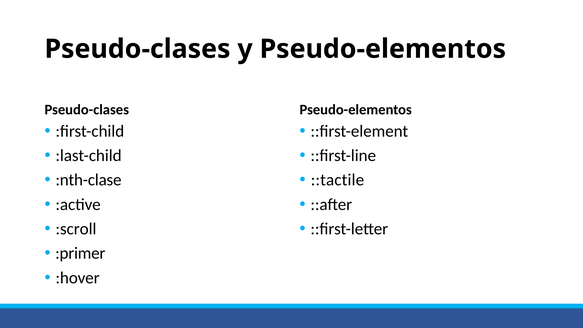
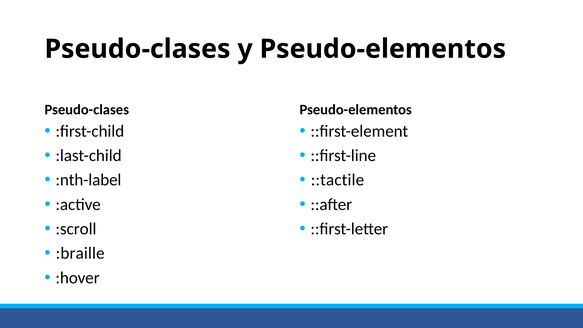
:nth-clase: :nth-clase -> :nth-label
:primer: :primer -> :braille
